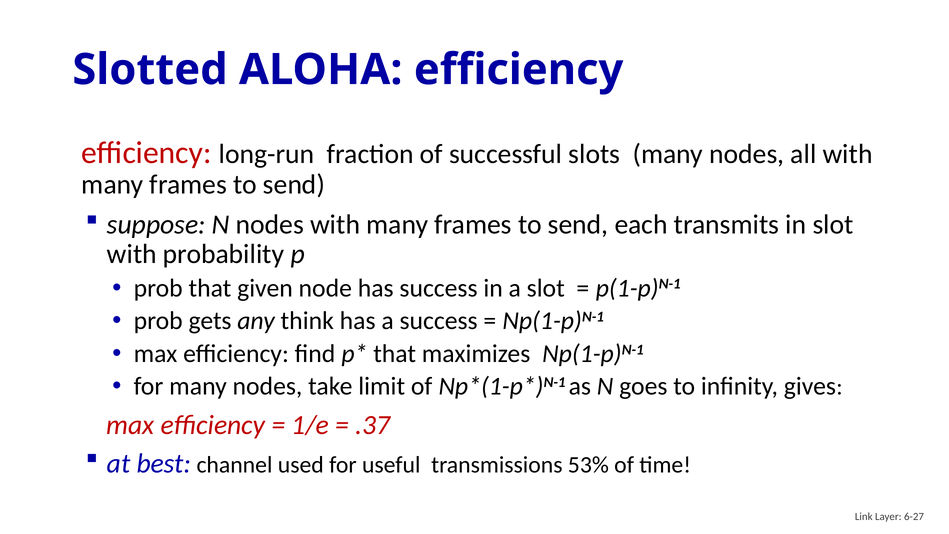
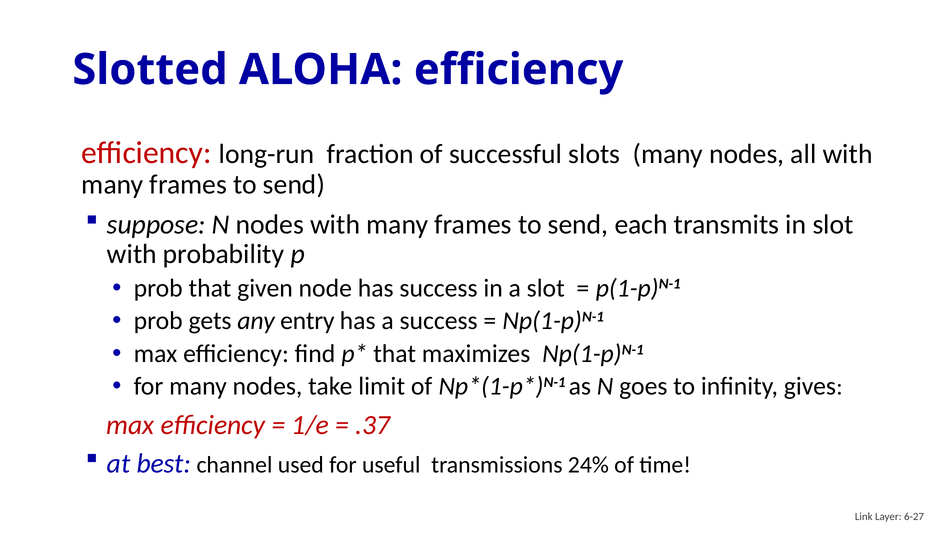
think: think -> entry
53%: 53% -> 24%
